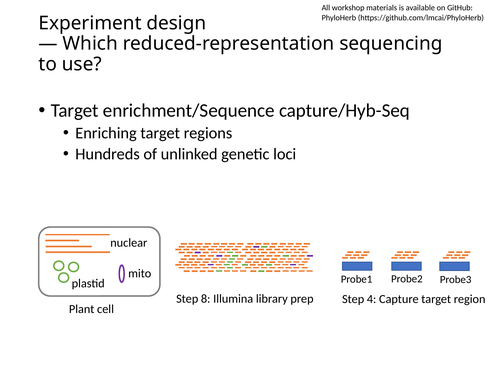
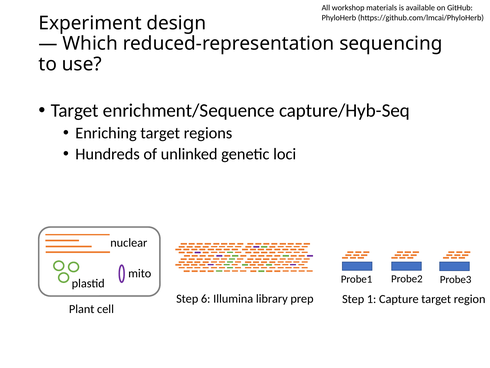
8: 8 -> 6
4: 4 -> 1
